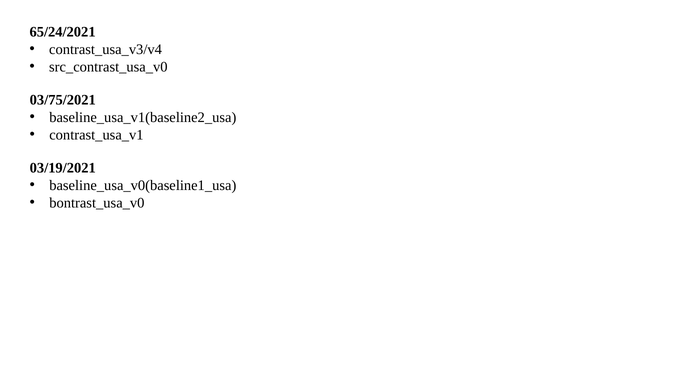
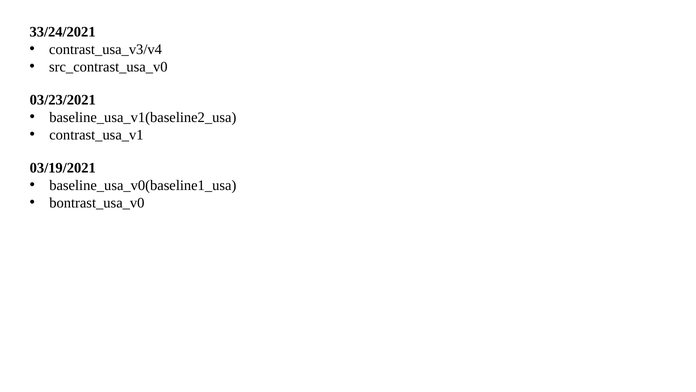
65/24/2021: 65/24/2021 -> 33/24/2021
03/75/2021: 03/75/2021 -> 03/23/2021
